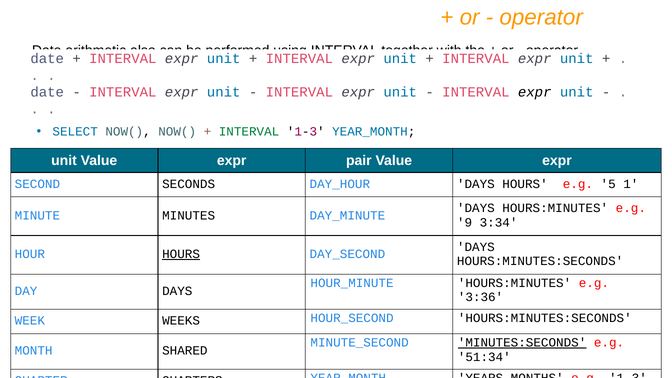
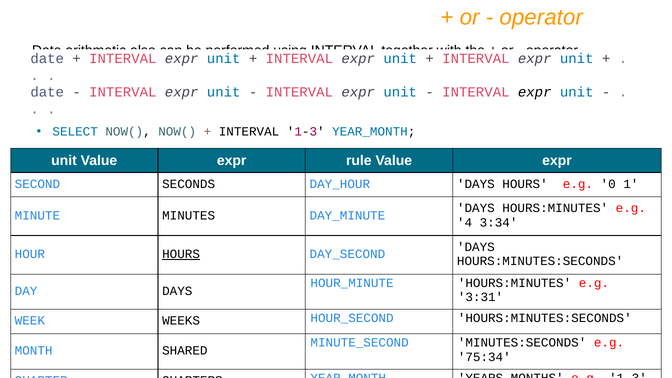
INTERVAL at (249, 132) colour: green -> black
pair: pair -> rule
5: 5 -> 0
9: 9 -> 4
3:36: 3:36 -> 3:31
MINUTES:SECONDS underline: present -> none
51:34: 51:34 -> 75:34
